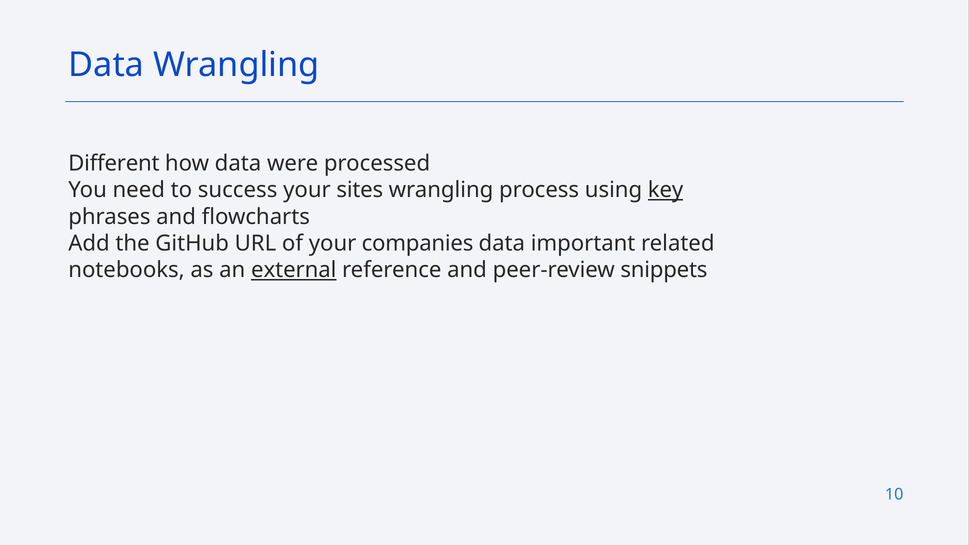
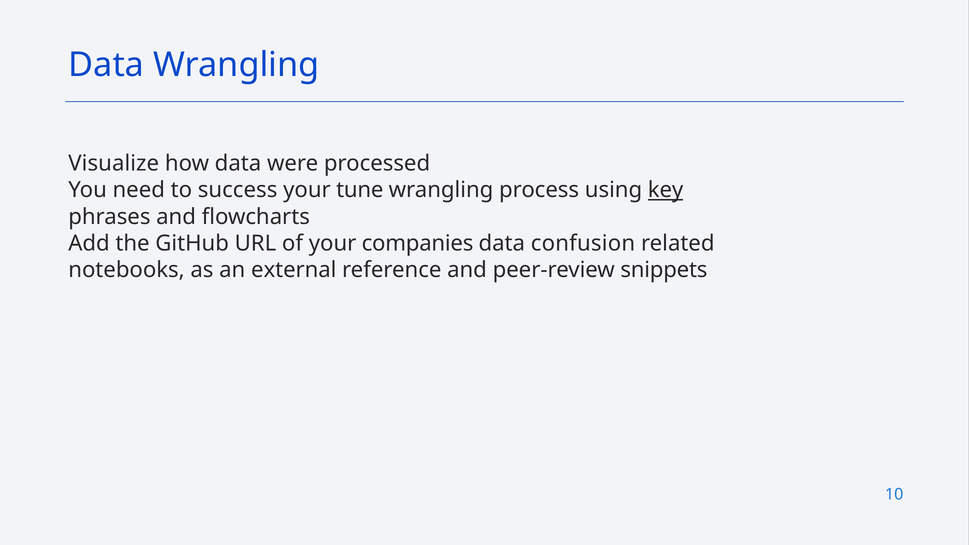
Different: Different -> Visualize
sites: sites -> tune
important: important -> confusion
external underline: present -> none
